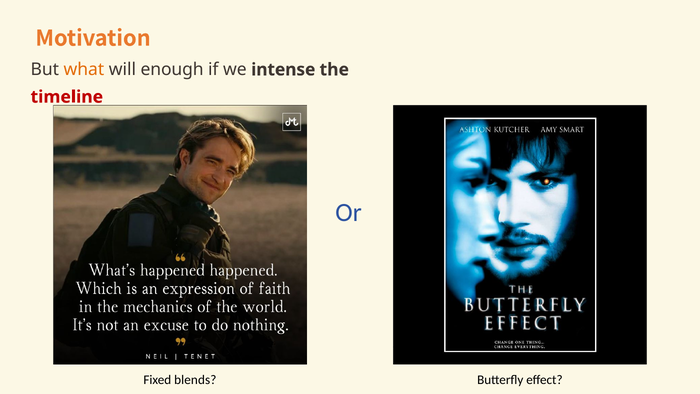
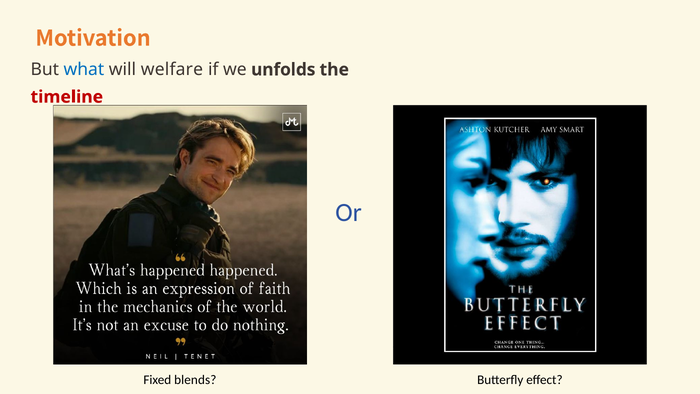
what colour: orange -> blue
enough: enough -> welfare
intense: intense -> unfolds
